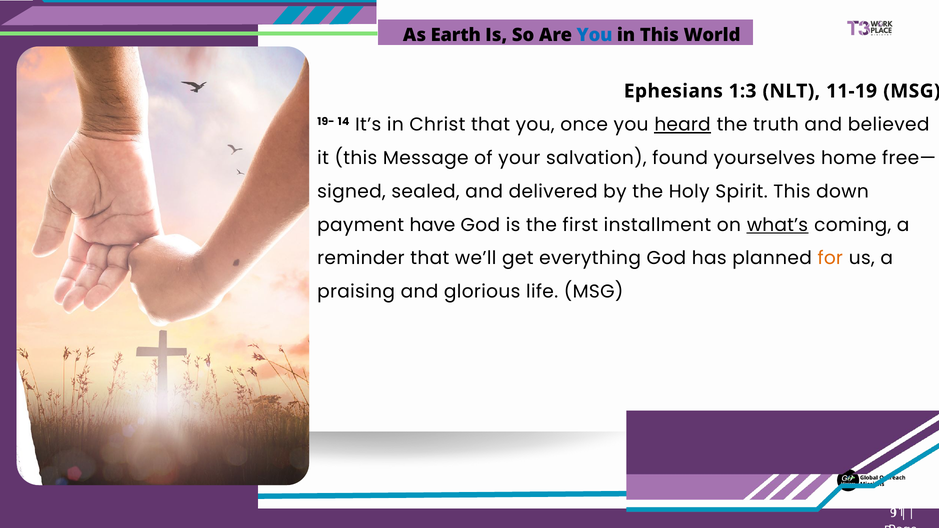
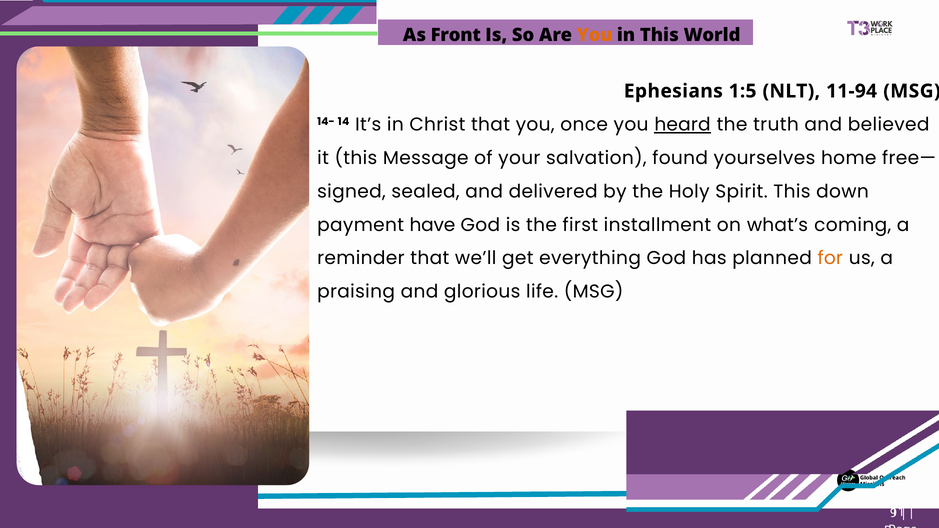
Earth: Earth -> Front
You at (595, 35) colour: blue -> orange
1:3: 1:3 -> 1:5
11-19: 11-19 -> 11-94
19-: 19- -> 14-
what’s underline: present -> none
